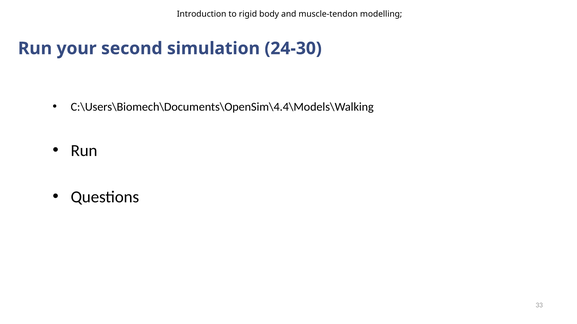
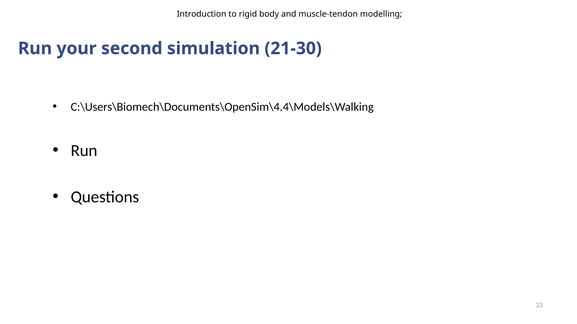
24-30: 24-30 -> 21-30
